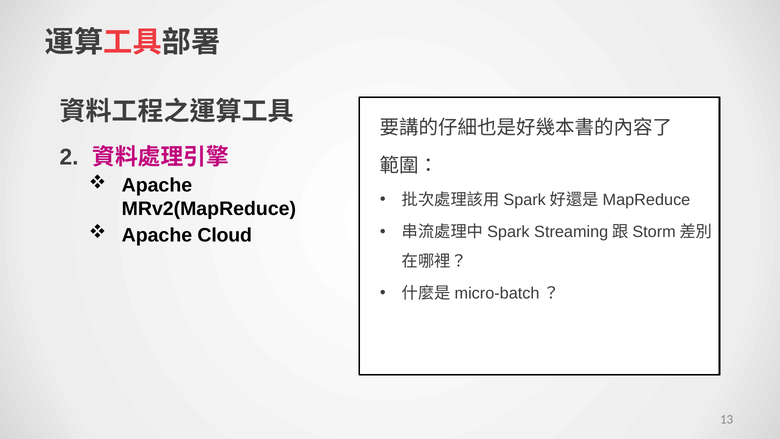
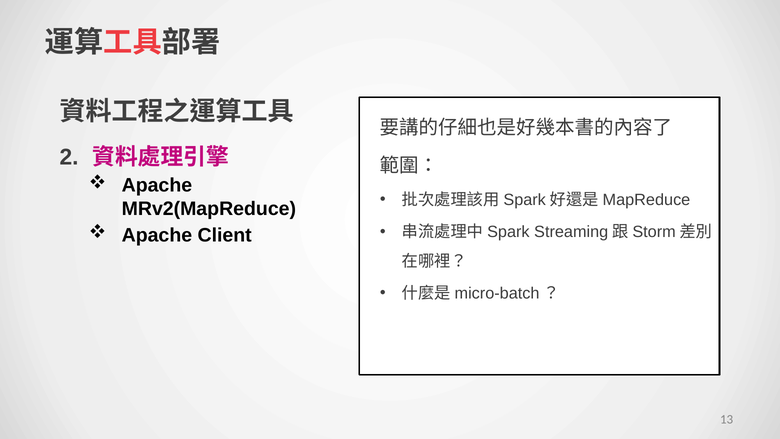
Cloud: Cloud -> Client
